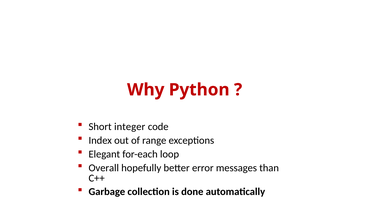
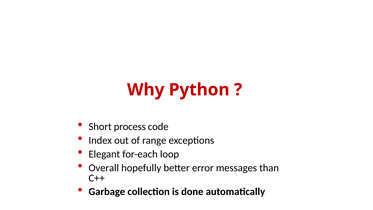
integer: integer -> process
